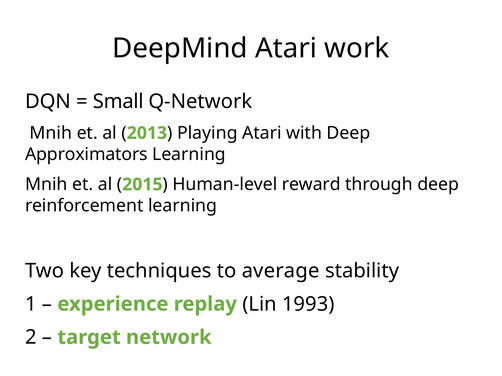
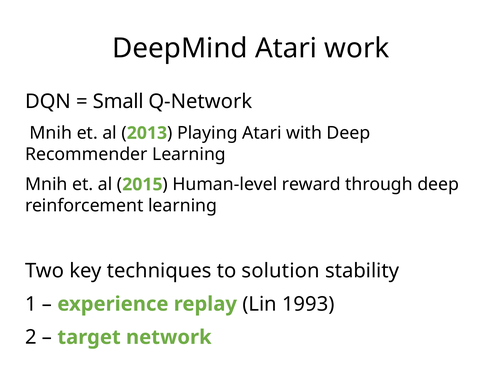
Approximators: Approximators -> Recommender
average: average -> solution
